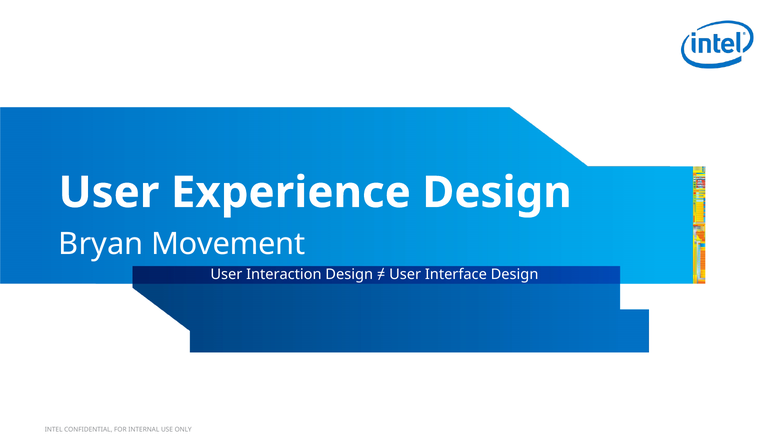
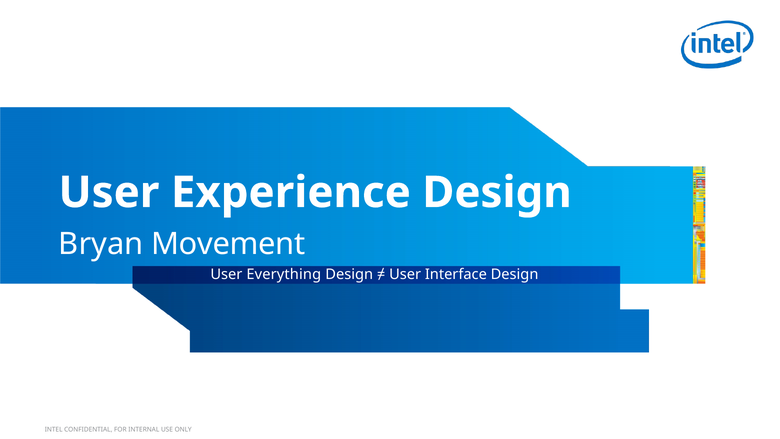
Interaction: Interaction -> Everything
